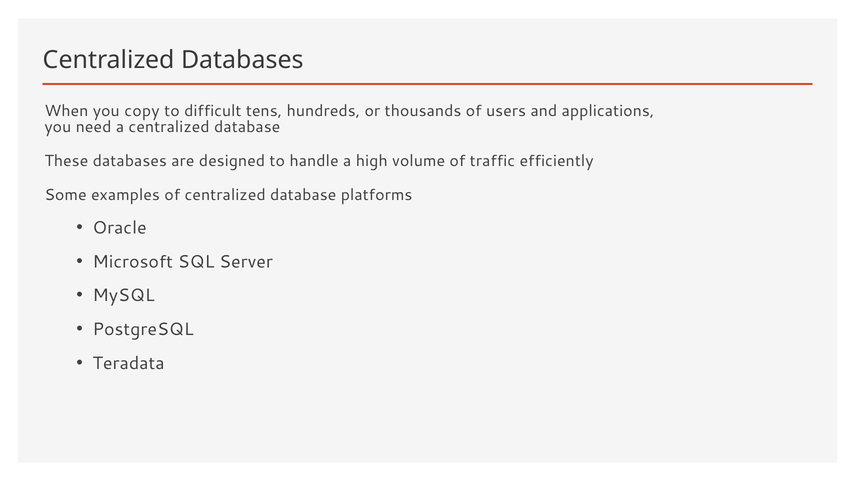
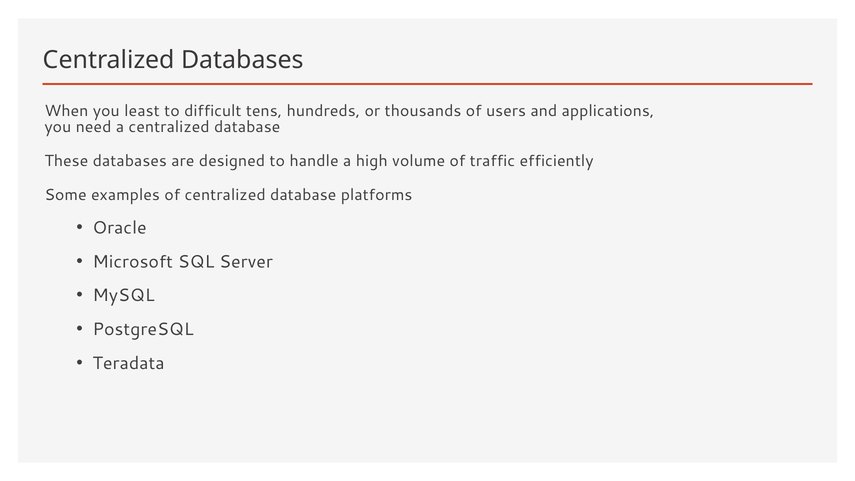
copy: copy -> least
